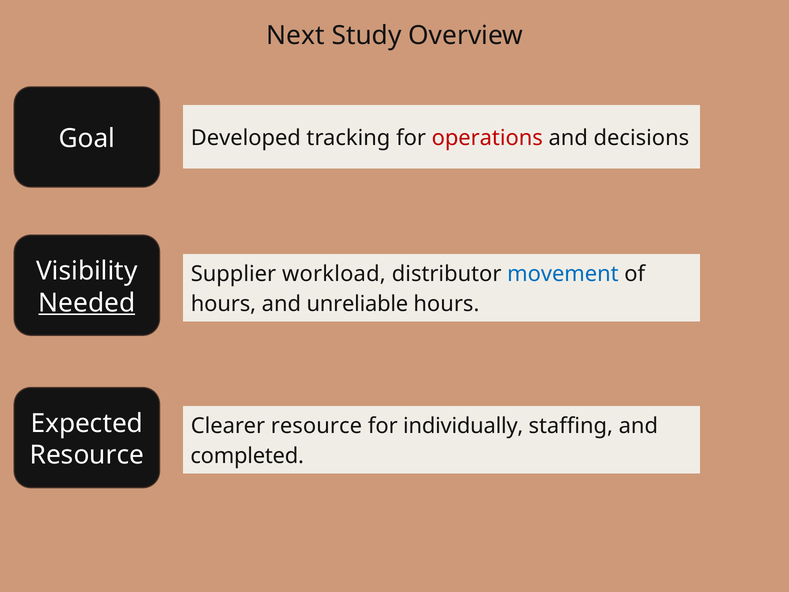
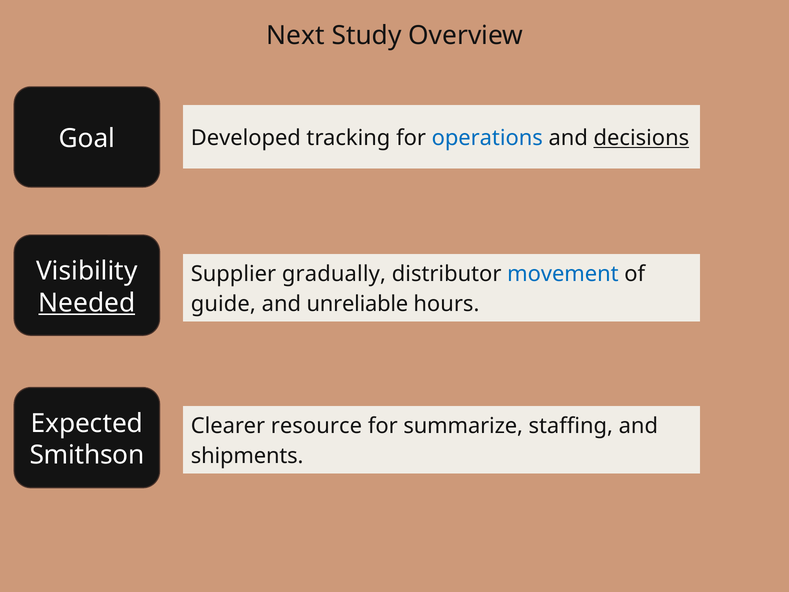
operations colour: red -> blue
decisions underline: none -> present
workload: workload -> gradually
hours at (223, 304): hours -> guide
individually: individually -> summarize
Resource at (87, 455): Resource -> Smithson
completed: completed -> shipments
